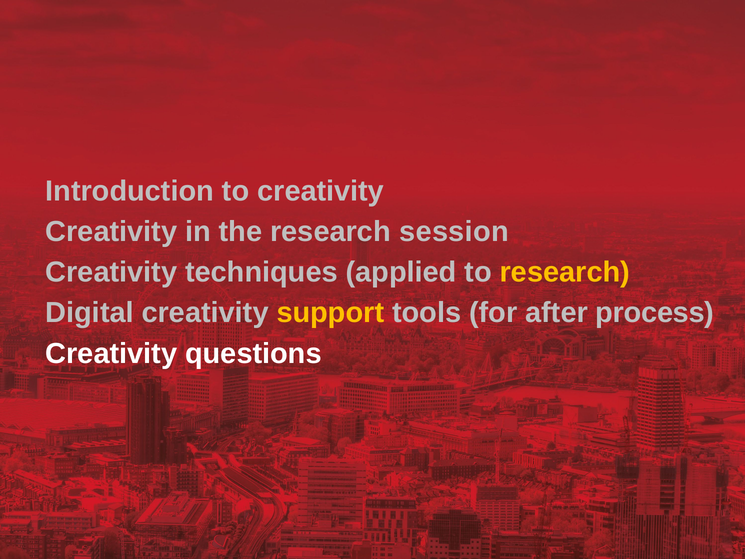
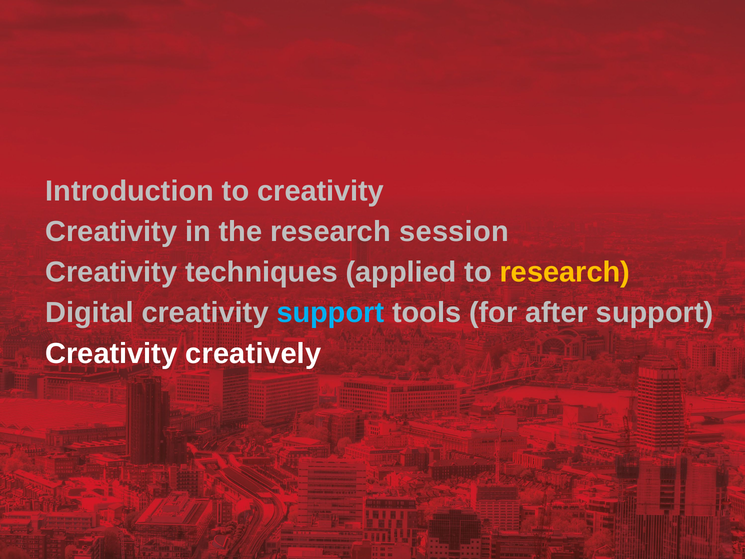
support at (330, 313) colour: yellow -> light blue
after process: process -> support
questions: questions -> creatively
